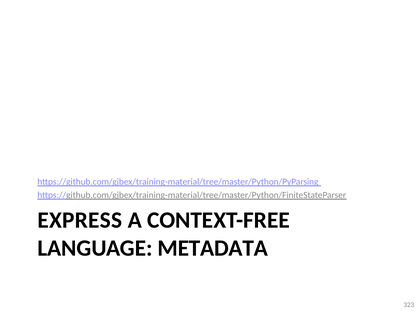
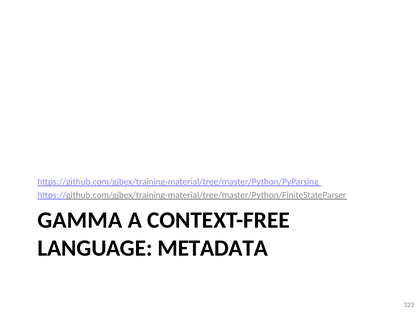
EXPRESS: EXPRESS -> GAMMA
